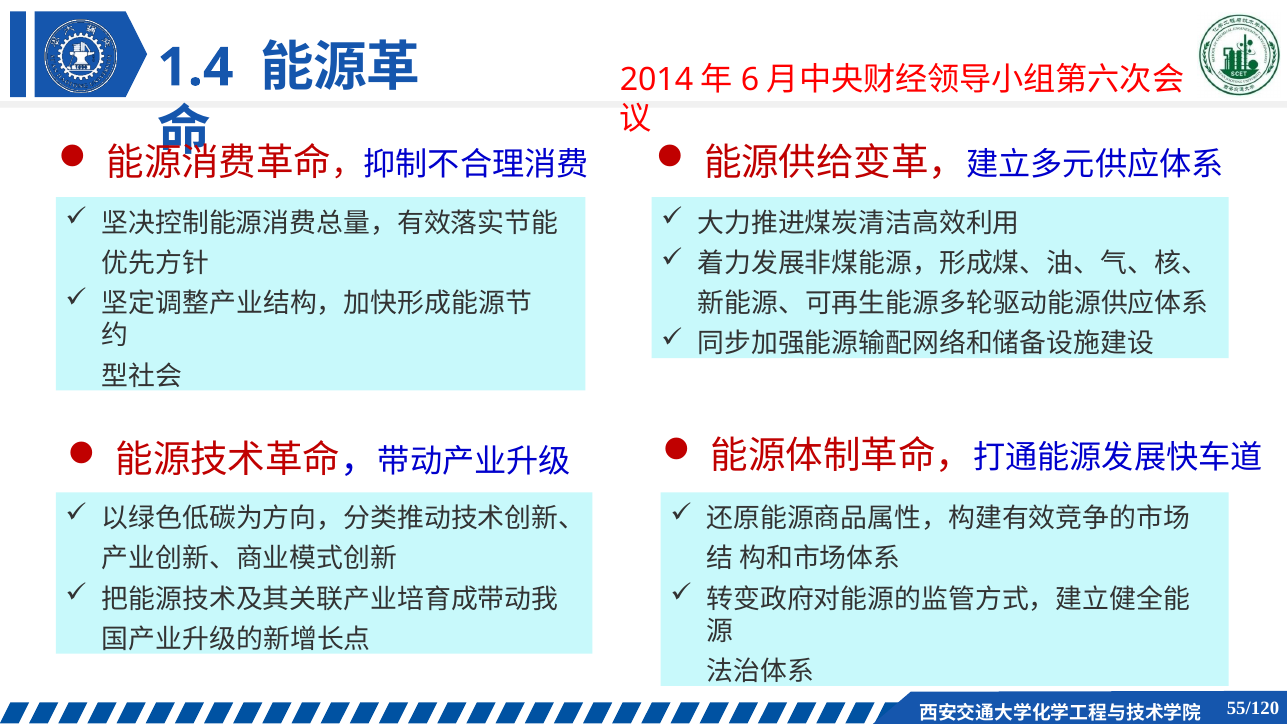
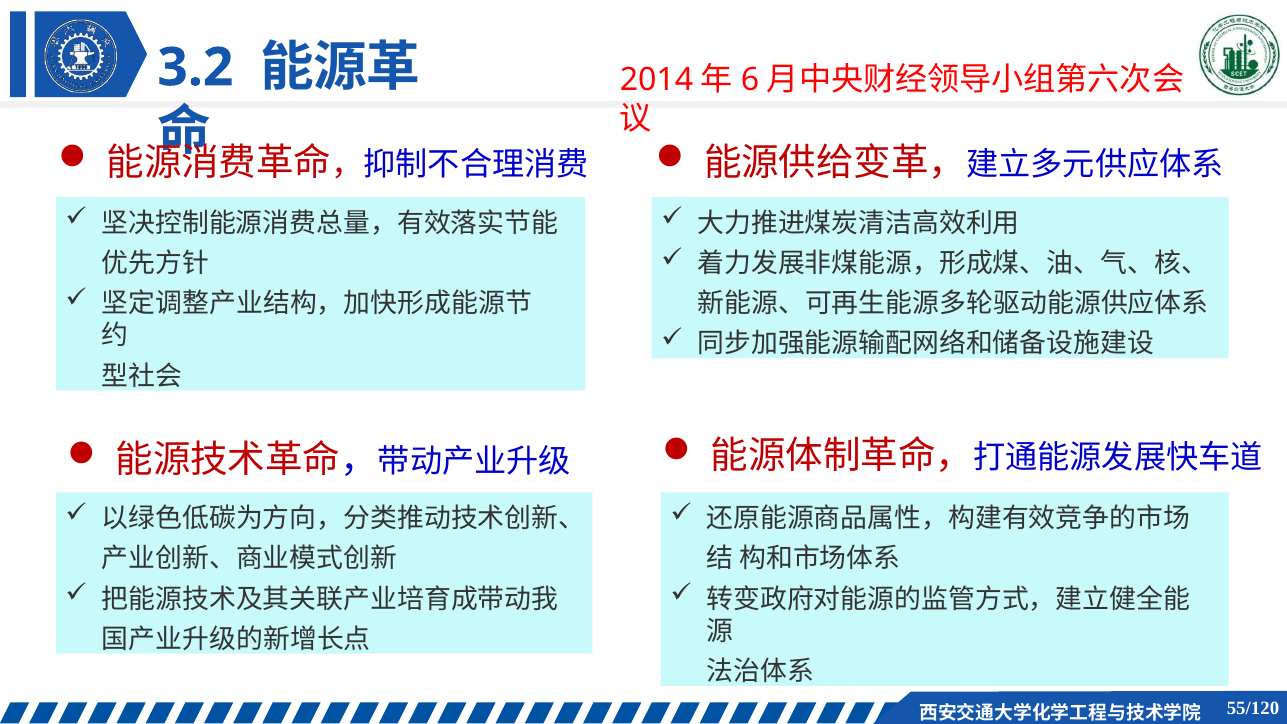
1.4: 1.4 -> 3.2
